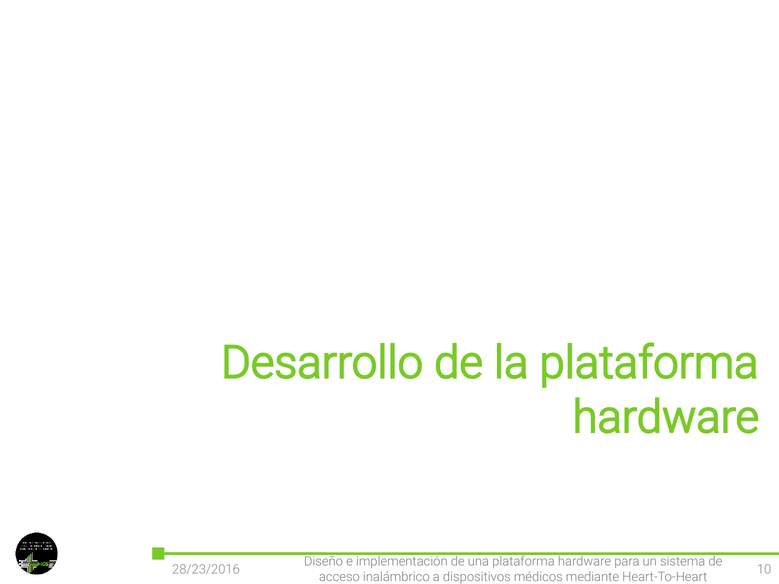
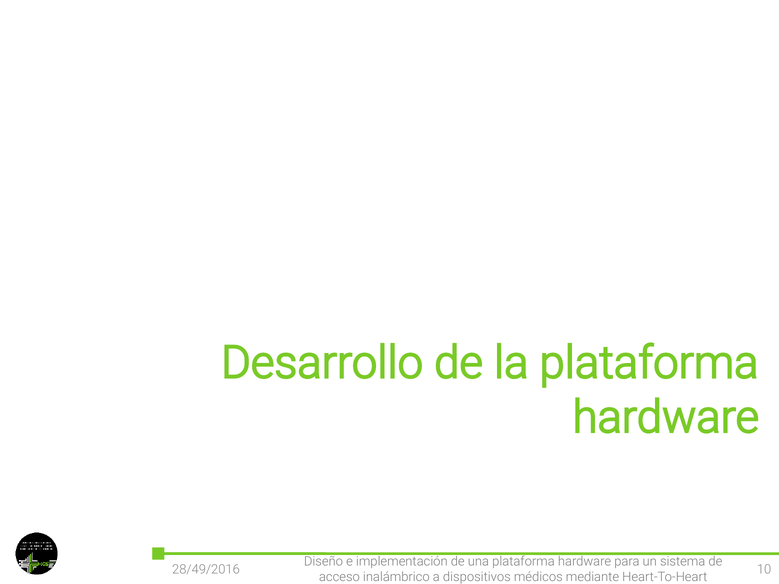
28/23/2016: 28/23/2016 -> 28/49/2016
